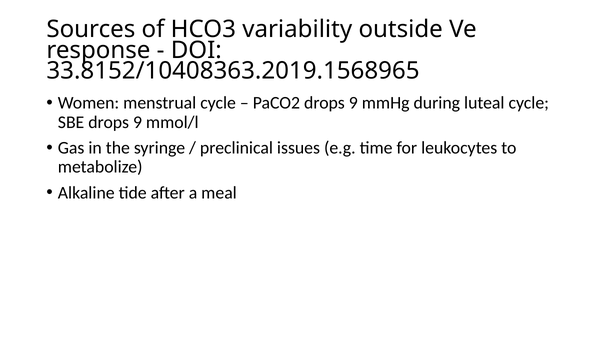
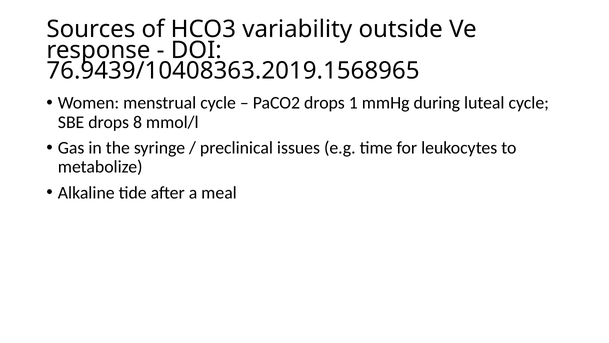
33.8152/10408363.2019.1568965: 33.8152/10408363.2019.1568965 -> 76.9439/10408363.2019.1568965
PaCO2 drops 9: 9 -> 1
SBE drops 9: 9 -> 8
